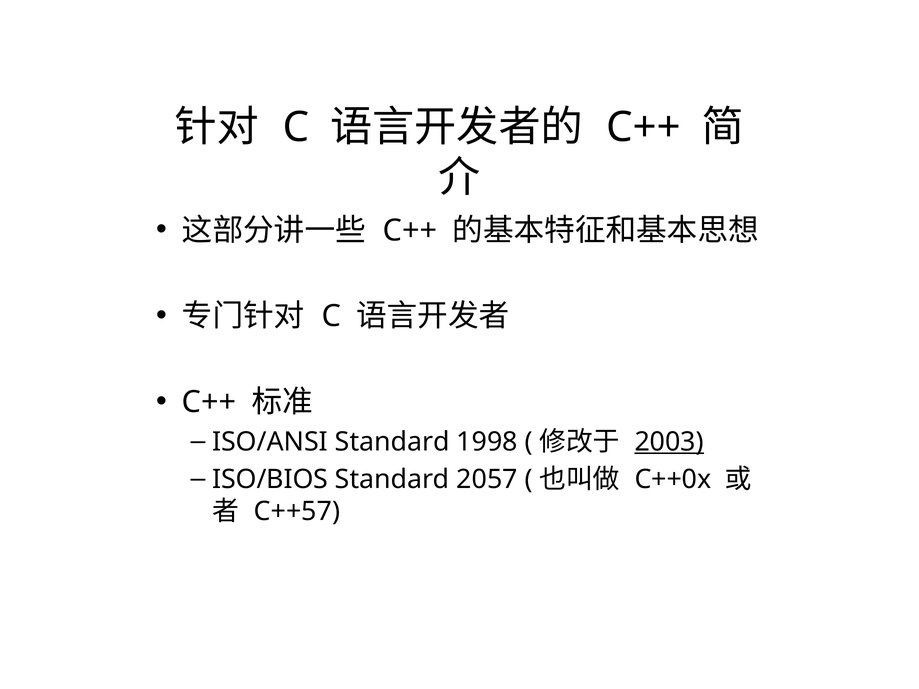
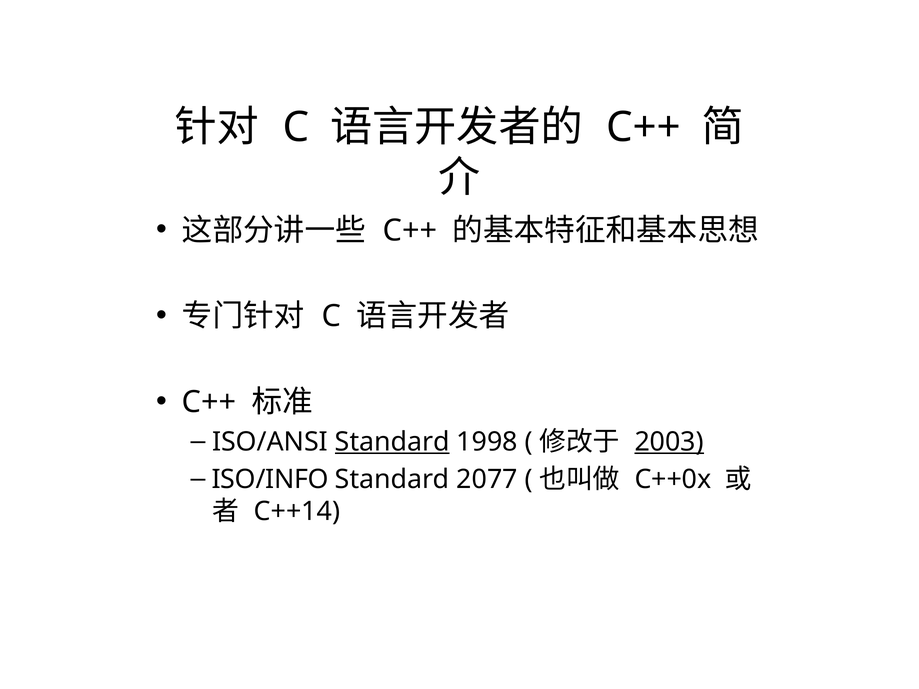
Standard at (392, 442) underline: none -> present
ISO/BIOS: ISO/BIOS -> ISO/INFO
2057: 2057 -> 2077
C++57: C++57 -> C++14
